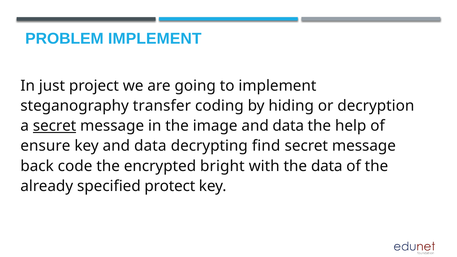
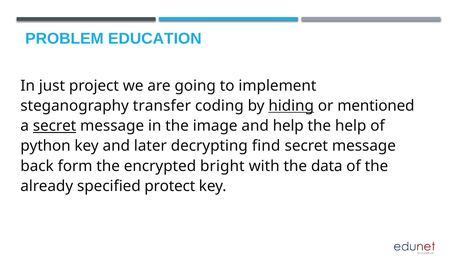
PROBLEM IMPLEMENT: IMPLEMENT -> EDUCATION
hiding underline: none -> present
decryption: decryption -> mentioned
image and data: data -> help
ensure: ensure -> python
key and data: data -> later
code: code -> form
